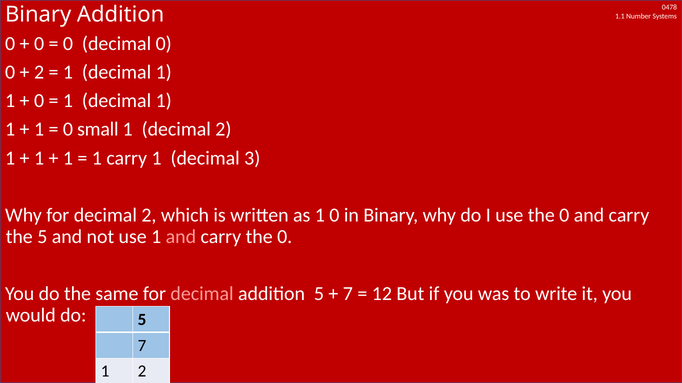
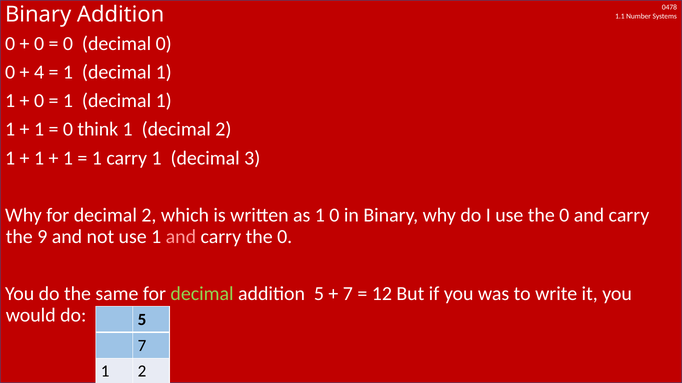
2 at (39, 72): 2 -> 4
small: small -> think
the 5: 5 -> 9
decimal at (202, 294) colour: pink -> light green
